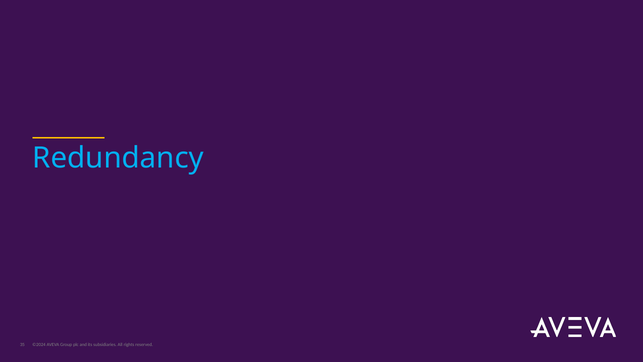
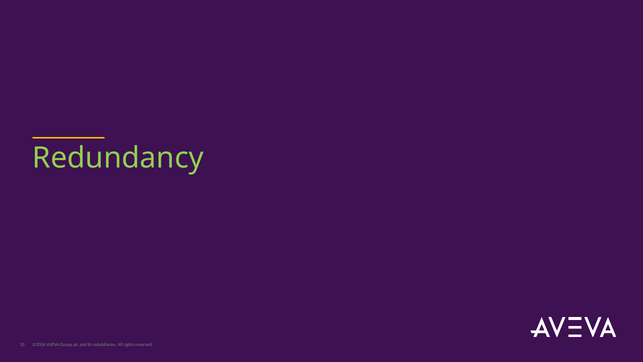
Redundancy colour: light blue -> light green
